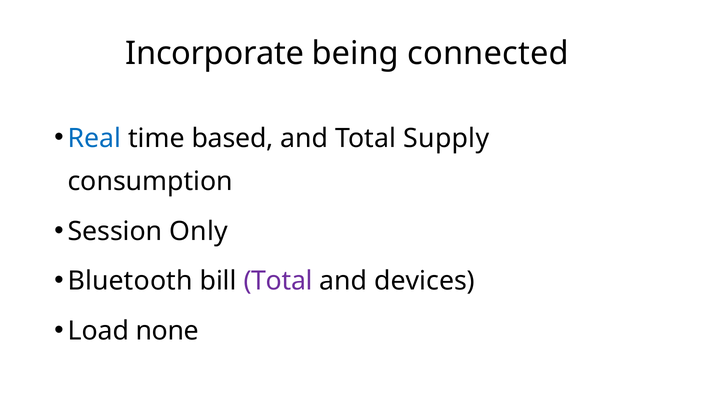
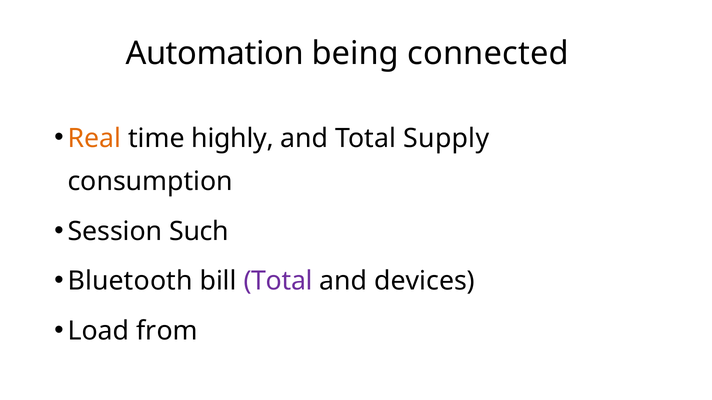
Incorporate: Incorporate -> Automation
Real colour: blue -> orange
based: based -> highly
Only: Only -> Such
none: none -> from
